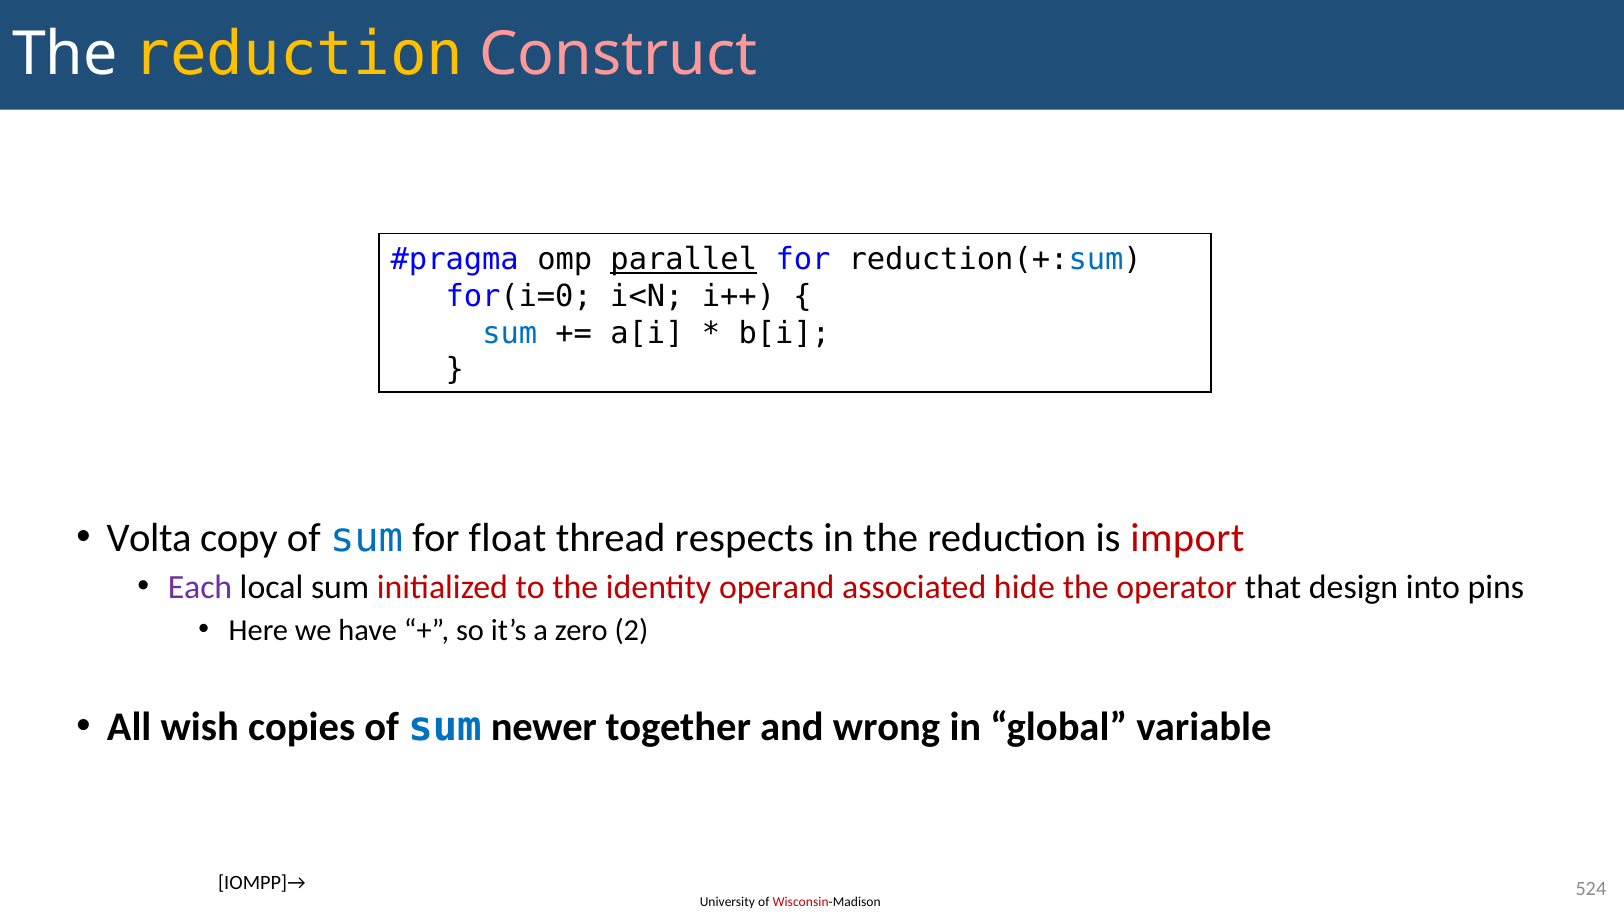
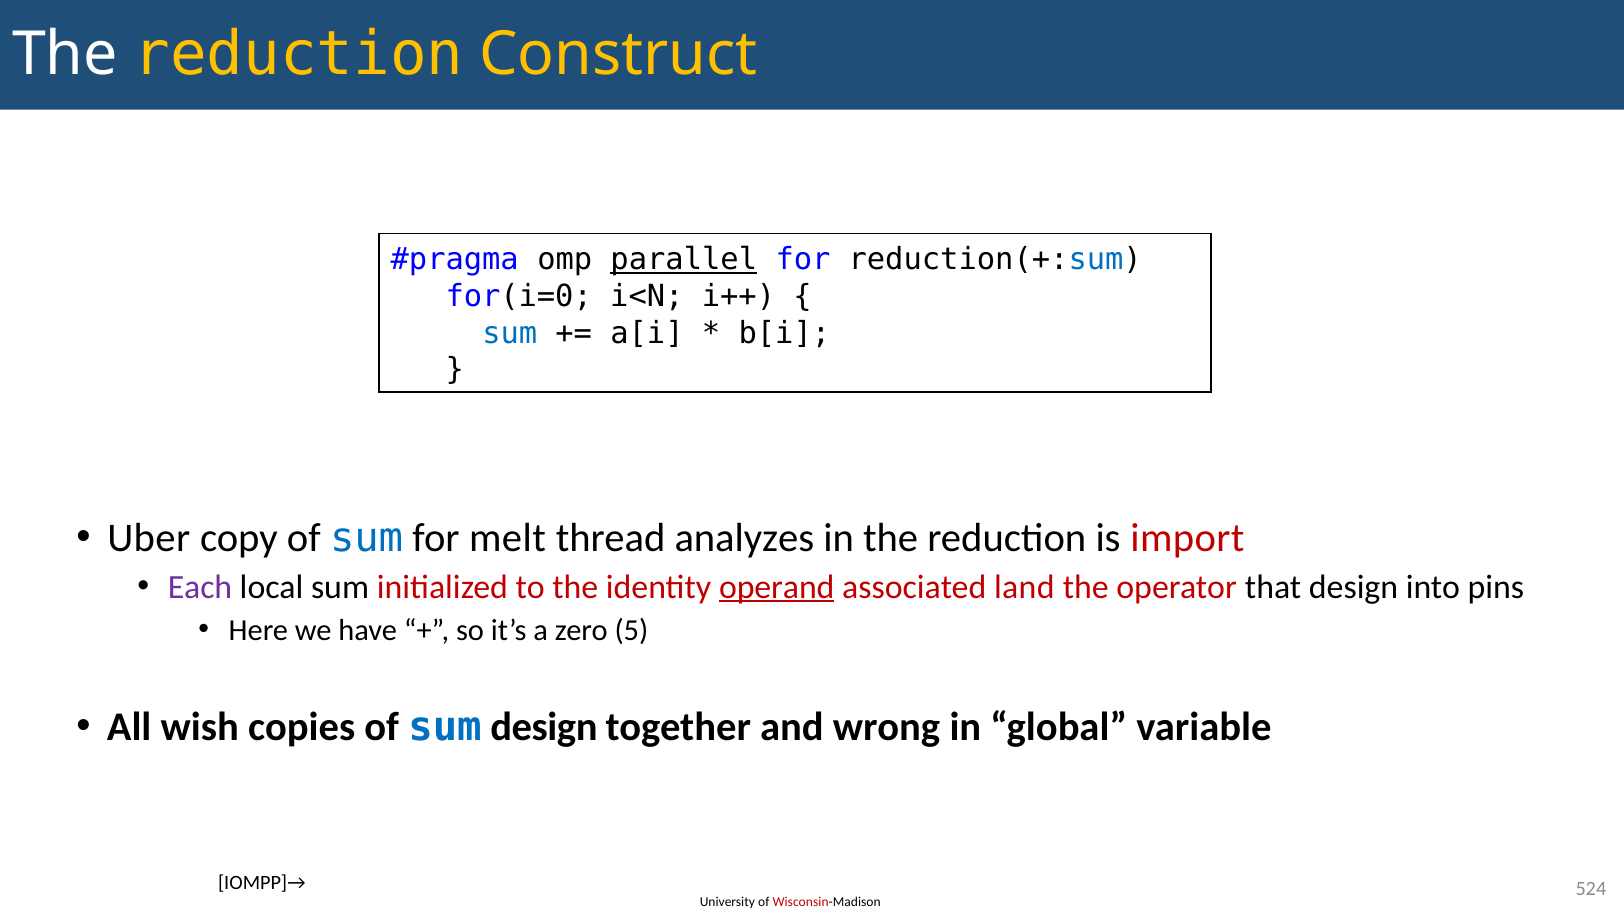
Construct colour: pink -> yellow
Volta: Volta -> Uber
float: float -> melt
respects: respects -> analyzes
operand underline: none -> present
hide: hide -> land
2: 2 -> 5
sum newer: newer -> design
